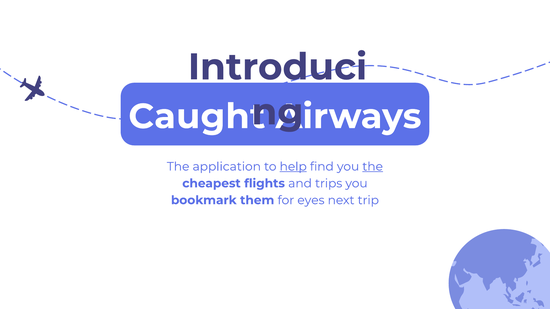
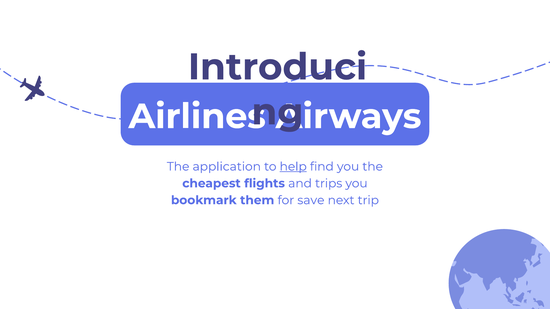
Caught: Caught -> Airlines
the at (373, 167) underline: present -> none
eyes: eyes -> save
